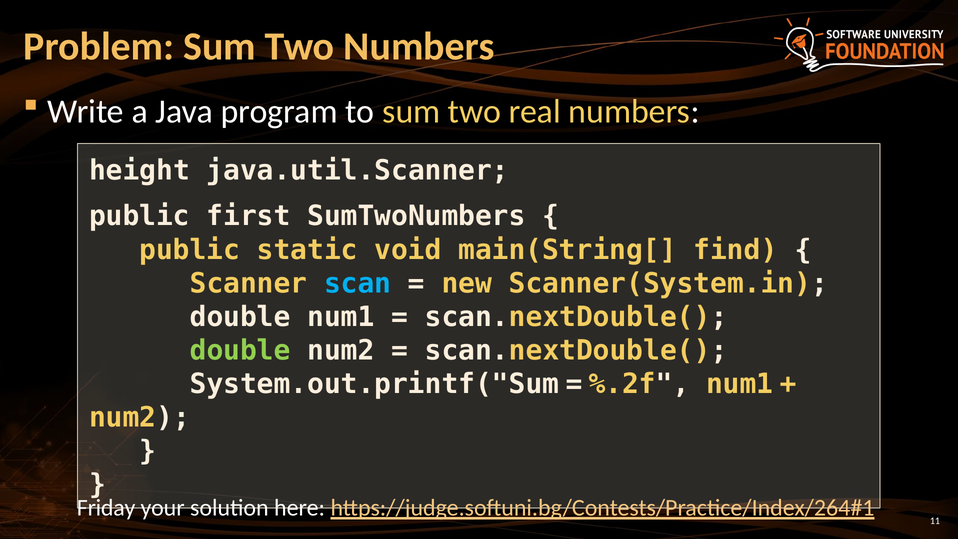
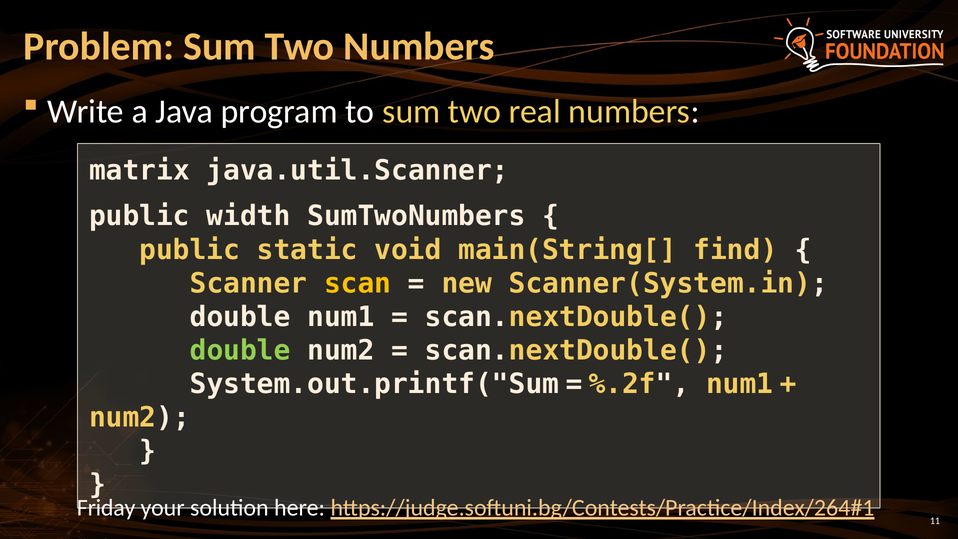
height: height -> matrix
first: first -> width
scan colour: light blue -> yellow
